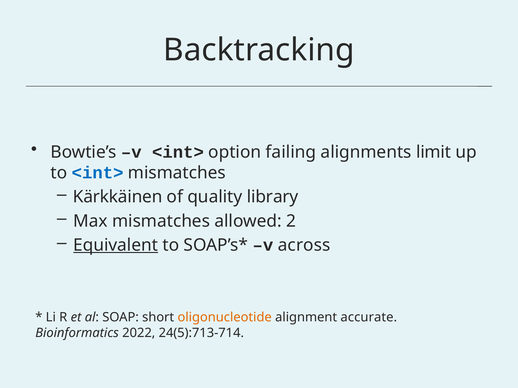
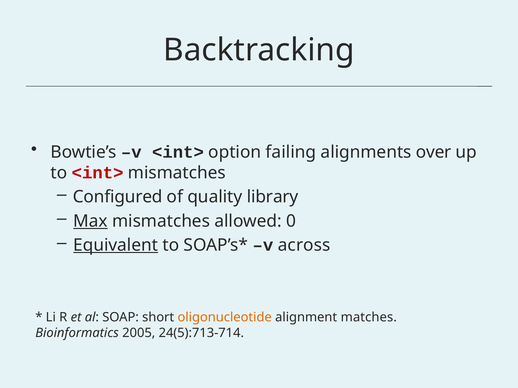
limit: limit -> over
<int> at (98, 173) colour: blue -> red
Kärkkäinen: Kärkkäinen -> Configured
Max underline: none -> present
2: 2 -> 0
accurate: accurate -> matches
2022: 2022 -> 2005
